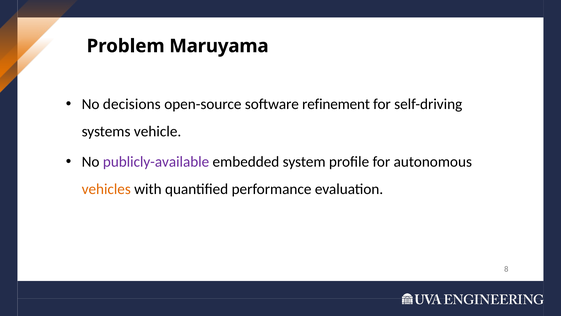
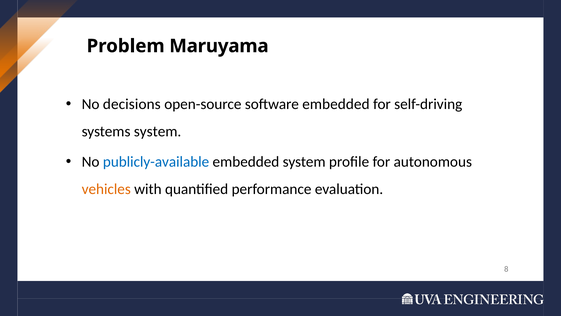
software refinement: refinement -> embedded
systems vehicle: vehicle -> system
publicly-available colour: purple -> blue
